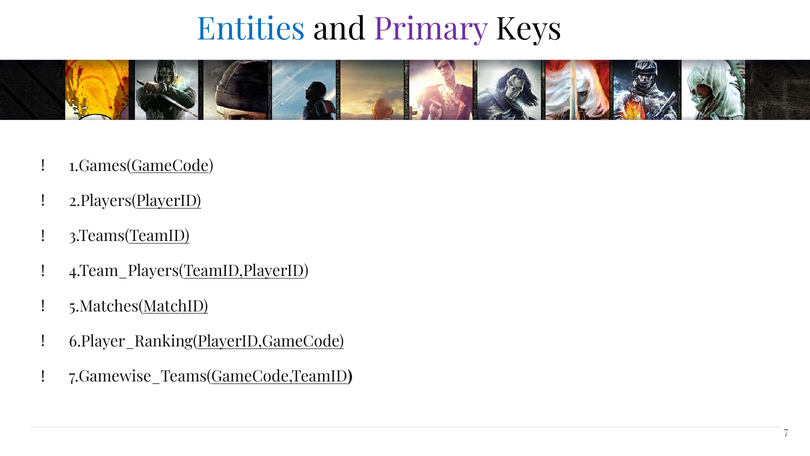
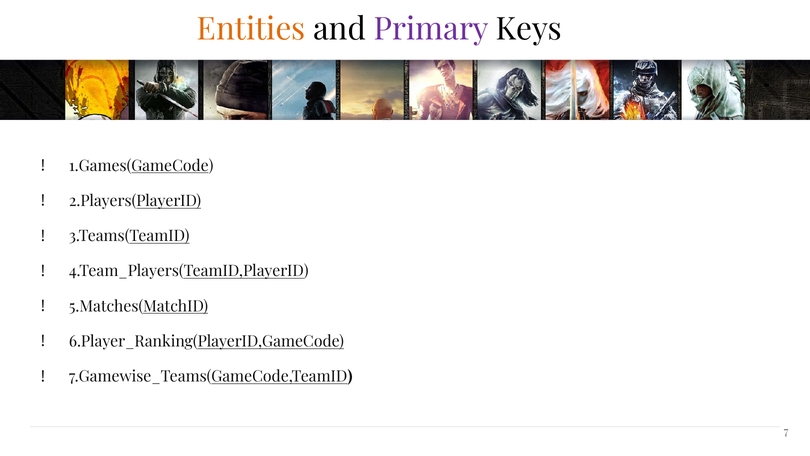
Entities colour: blue -> orange
